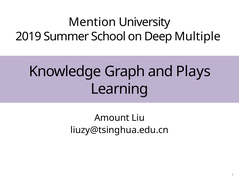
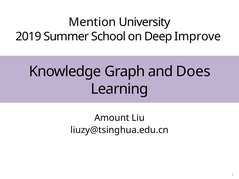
Multiple: Multiple -> Improve
Plays: Plays -> Does
